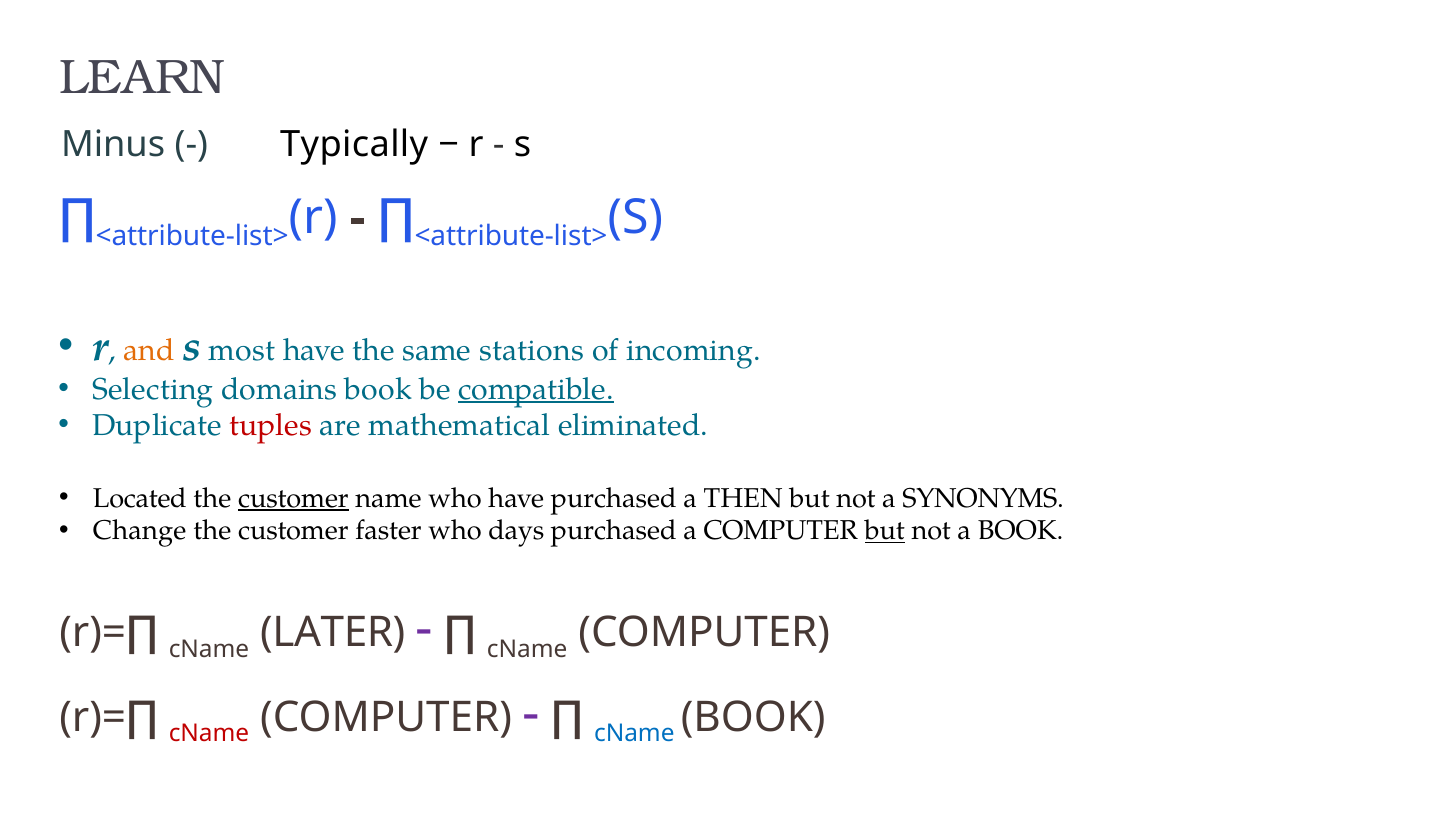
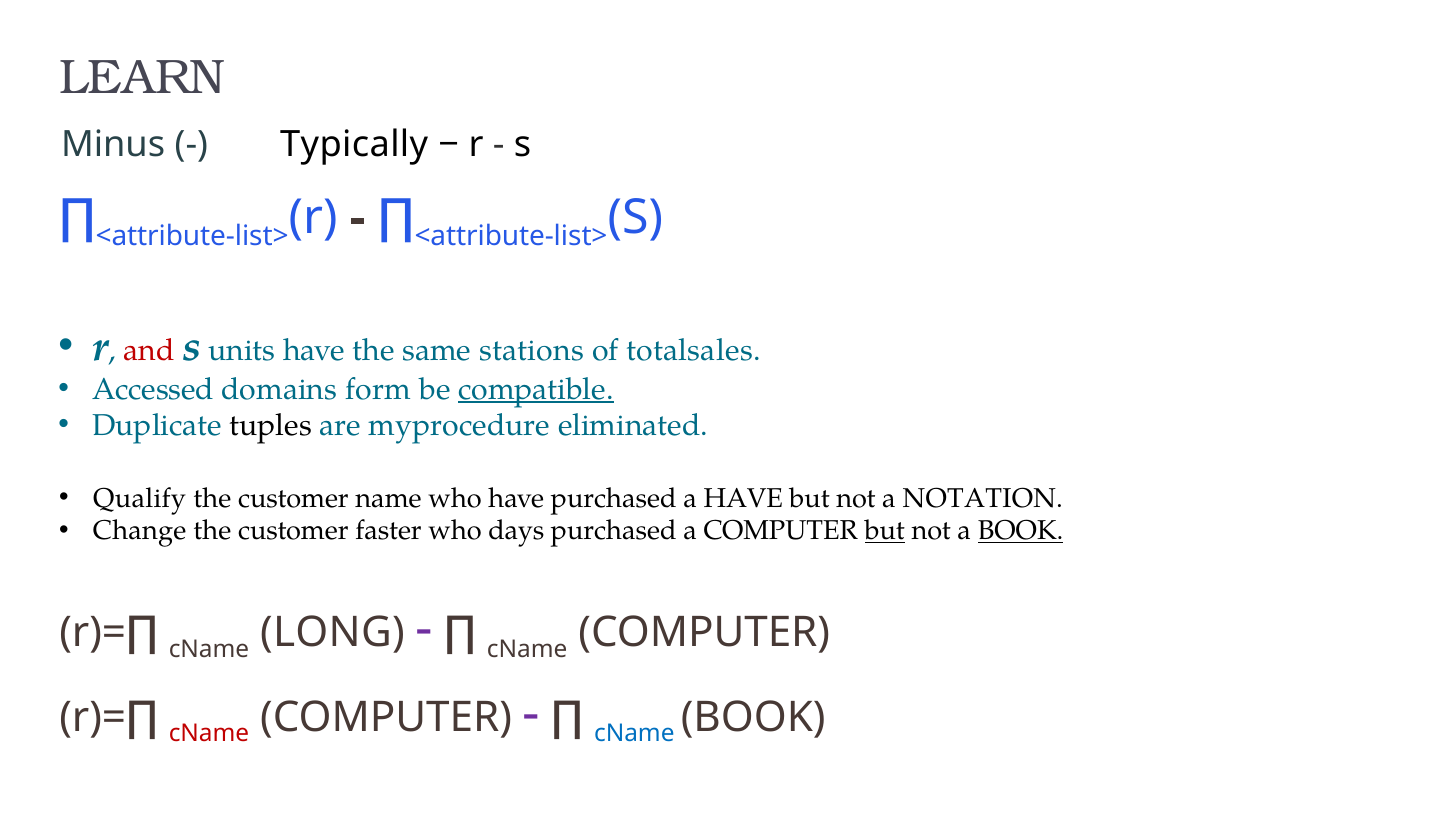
and colour: orange -> red
most: most -> units
incoming: incoming -> totalsales
Selecting: Selecting -> Accessed
domains book: book -> form
tuples colour: red -> black
mathematical: mathematical -> myprocedure
Located: Located -> Qualify
customer at (293, 498) underline: present -> none
a THEN: THEN -> HAVE
SYNONYMS: SYNONYMS -> NOTATION
BOOK at (1021, 531) underline: none -> present
LATER: LATER -> LONG
